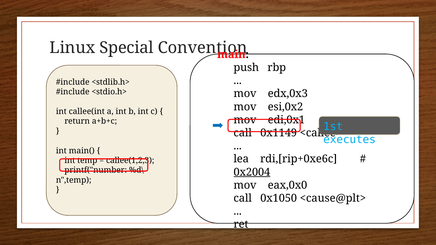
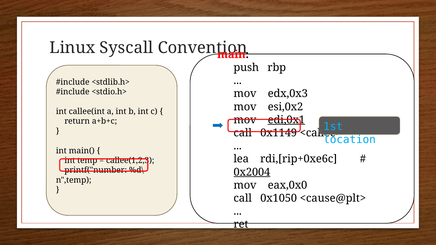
Special: Special -> Syscall
edi,0x1 underline: none -> present
executes: executes -> location
